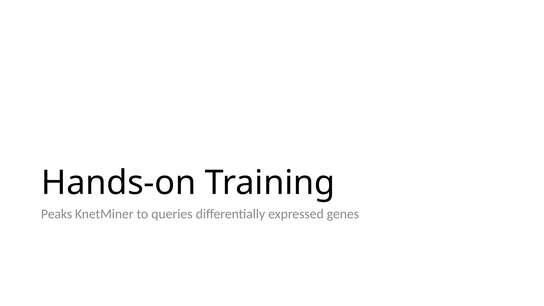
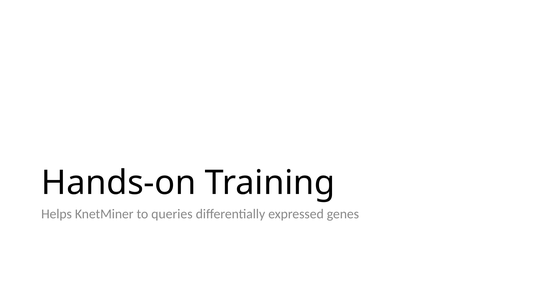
Peaks: Peaks -> Helps
